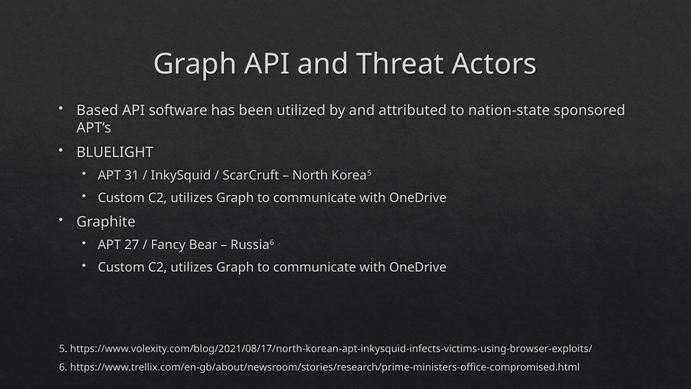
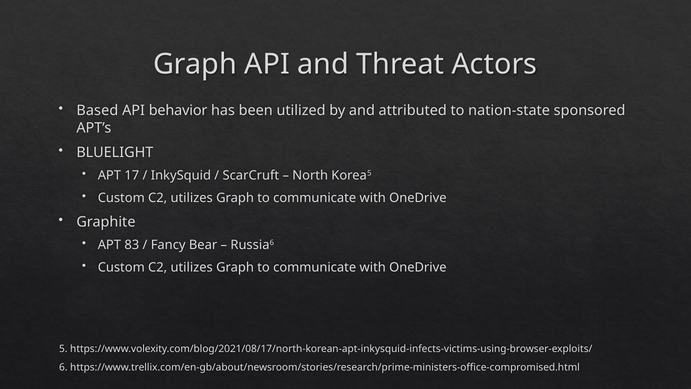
software: software -> behavior
31: 31 -> 17
27: 27 -> 83
